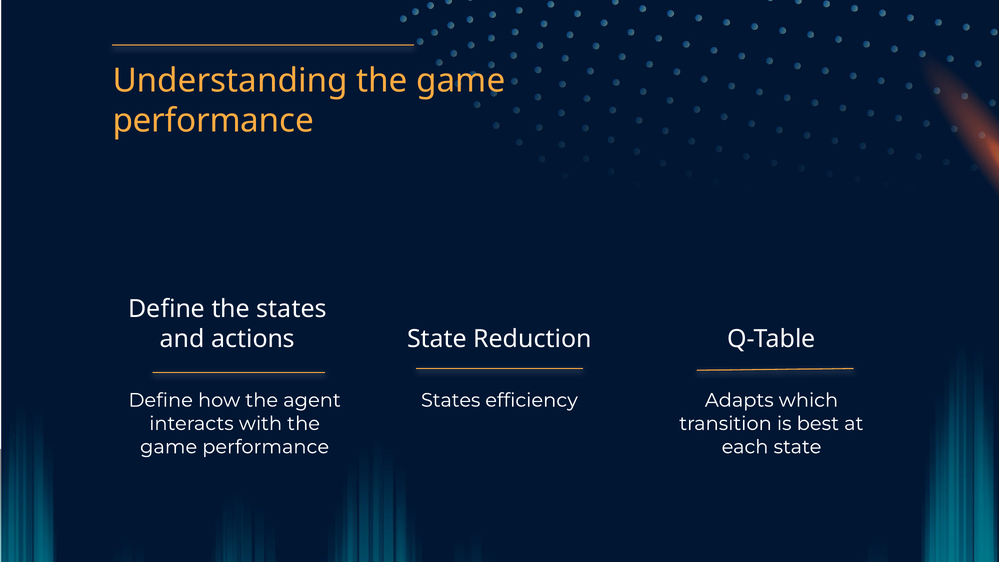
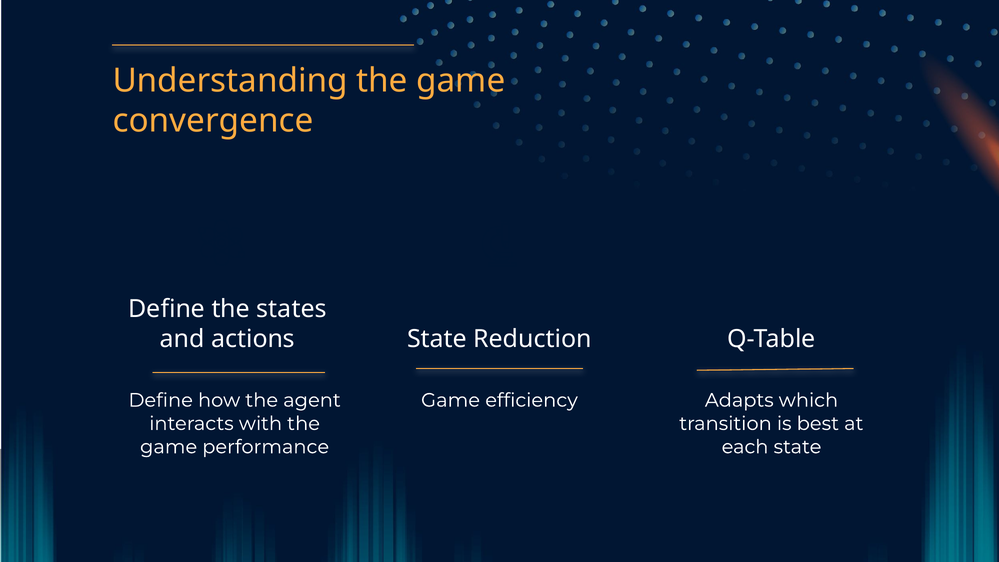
performance at (213, 121): performance -> convergence
States at (451, 400): States -> Game
